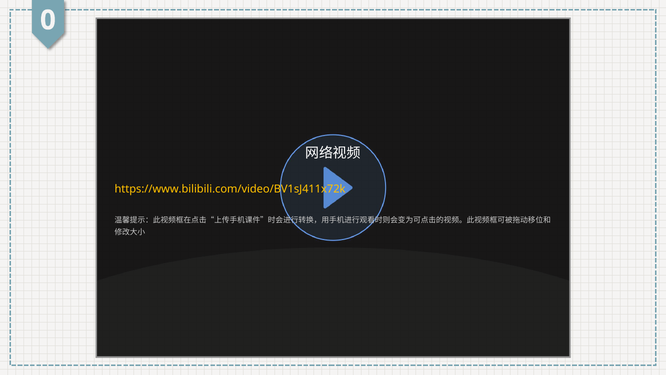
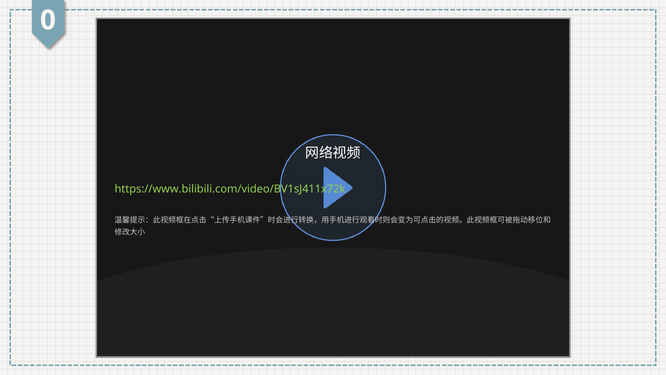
https://www.bilibili.com/video/BV1sJ411x72k colour: yellow -> light green
